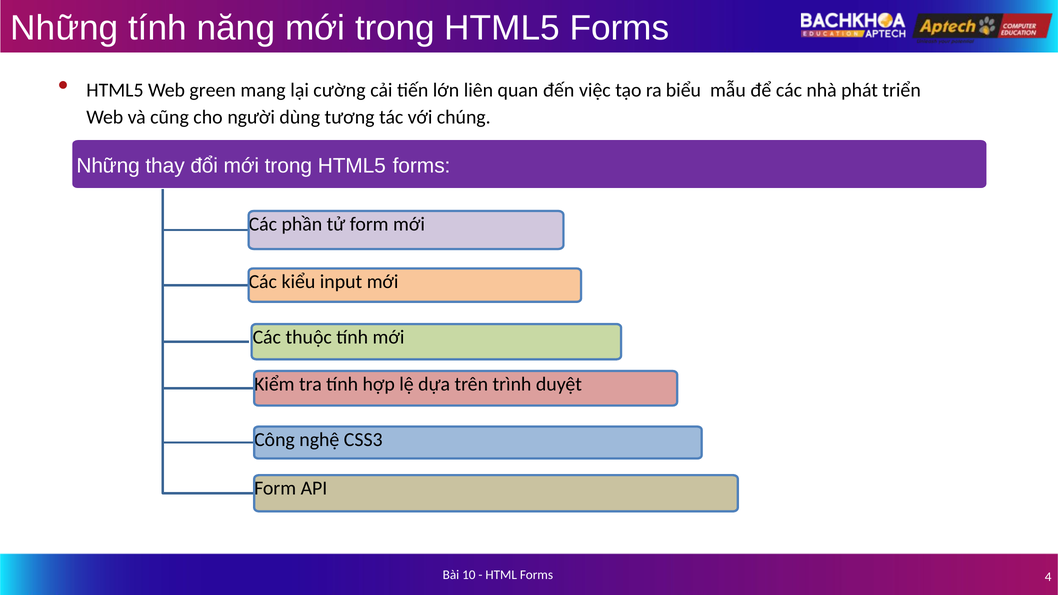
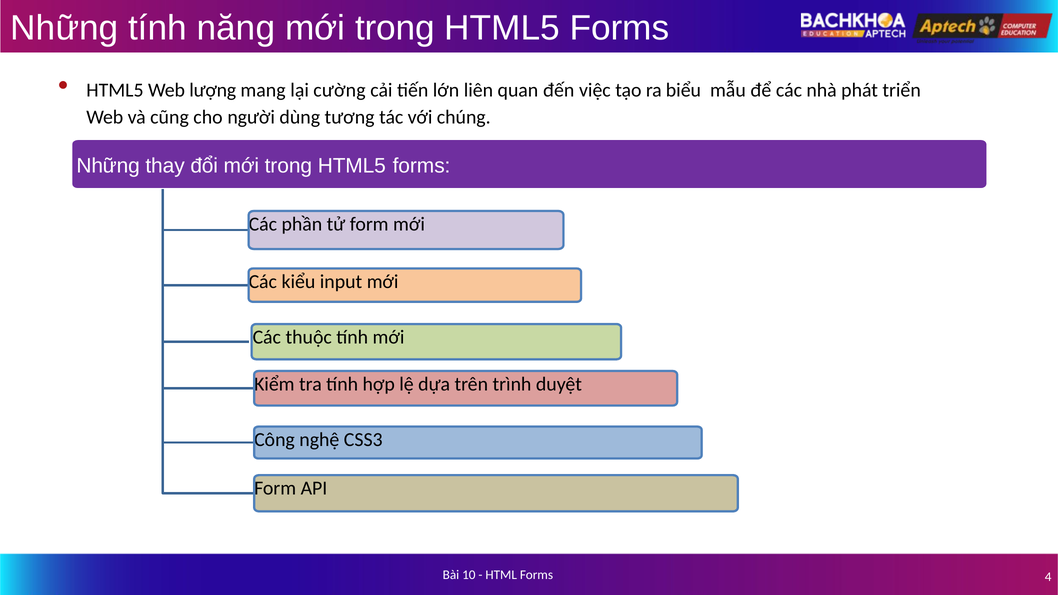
green: green -> lượng
